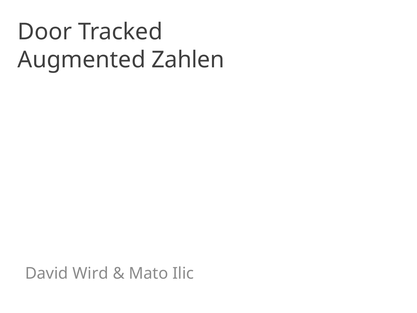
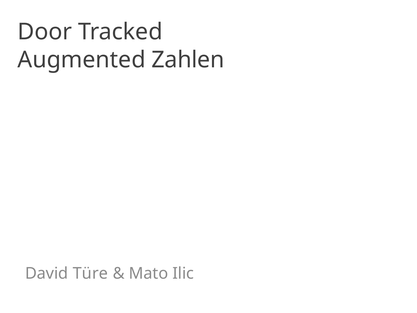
Wird: Wird -> Türe
